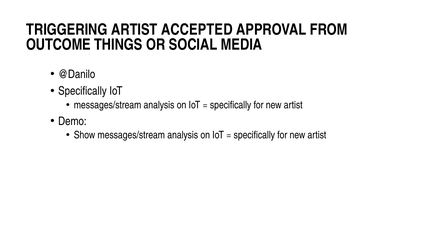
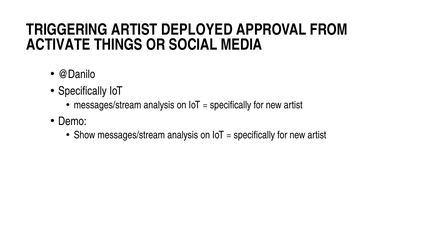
ACCEPTED: ACCEPTED -> DEPLOYED
OUTCOME: OUTCOME -> ACTIVATE
